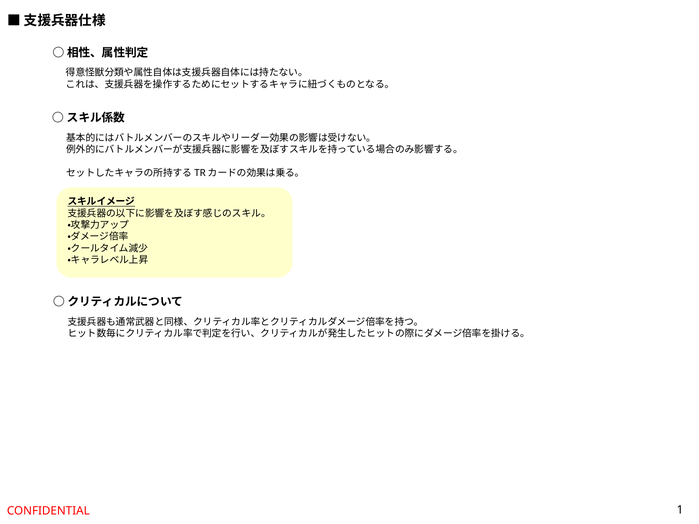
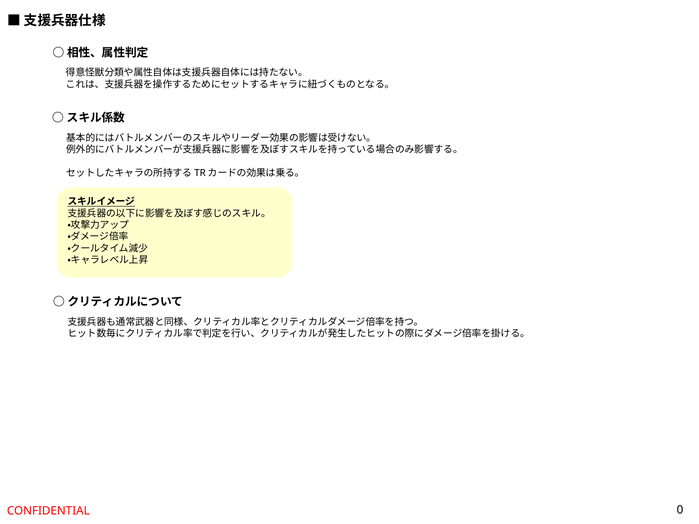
1: 1 -> 0
